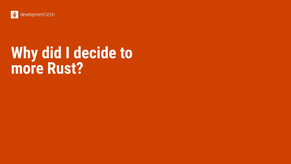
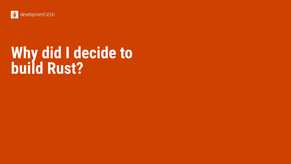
more: more -> build
